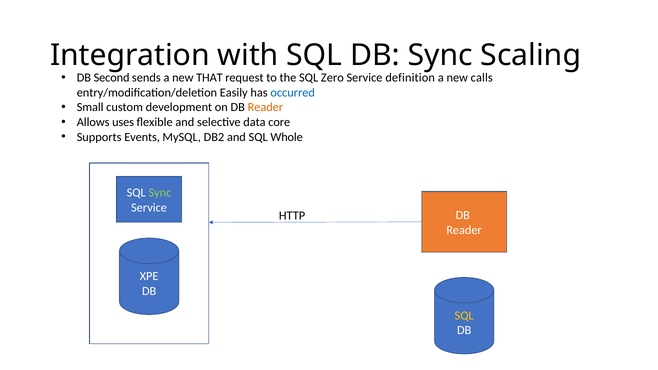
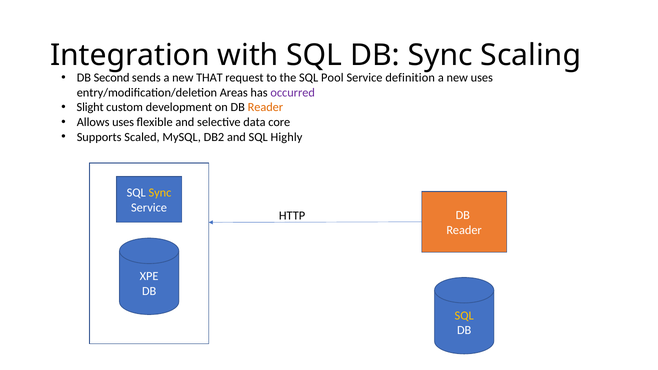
Zero: Zero -> Pool
new calls: calls -> uses
Easily: Easily -> Areas
occurred colour: blue -> purple
Small: Small -> Slight
Events: Events -> Scaled
Whole: Whole -> Highly
Sync at (160, 193) colour: light green -> yellow
